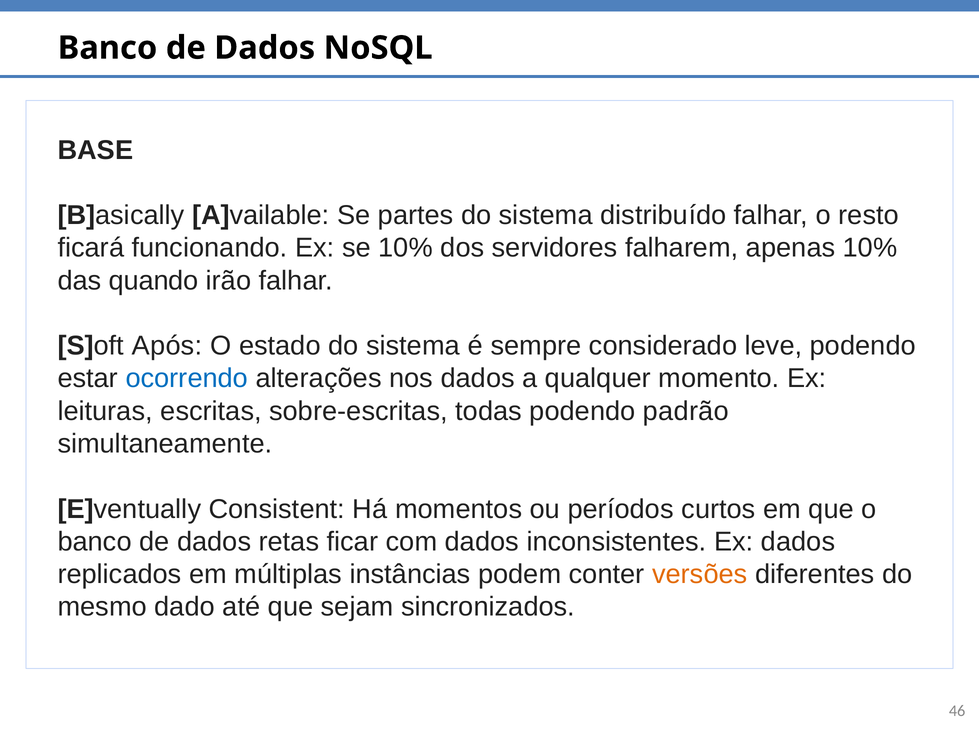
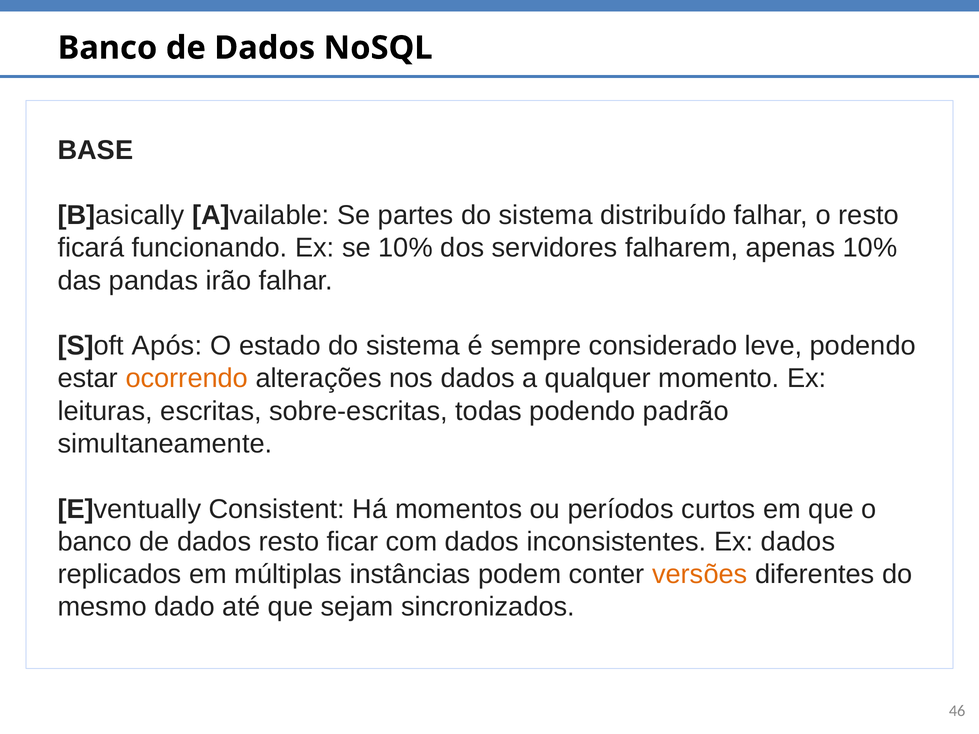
quando: quando -> pandas
ocorrendo colour: blue -> orange
dados retas: retas -> resto
